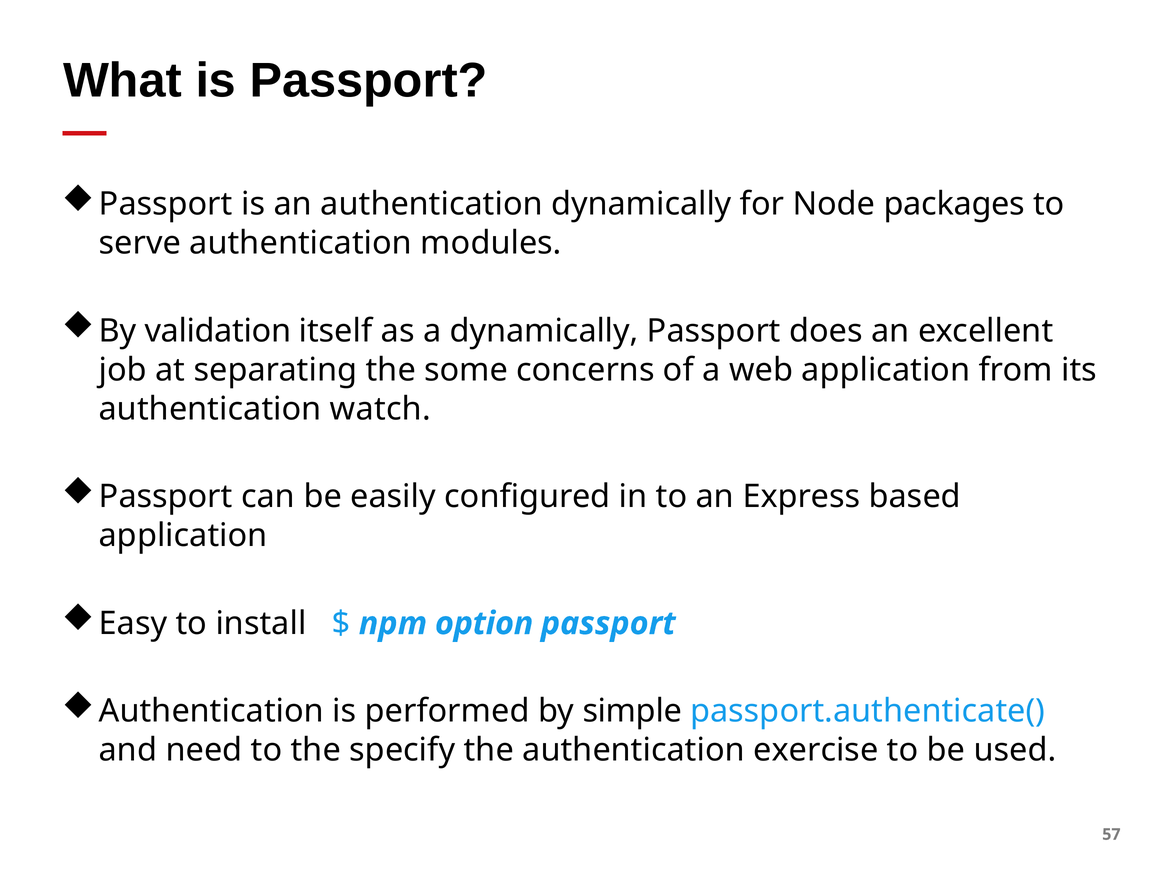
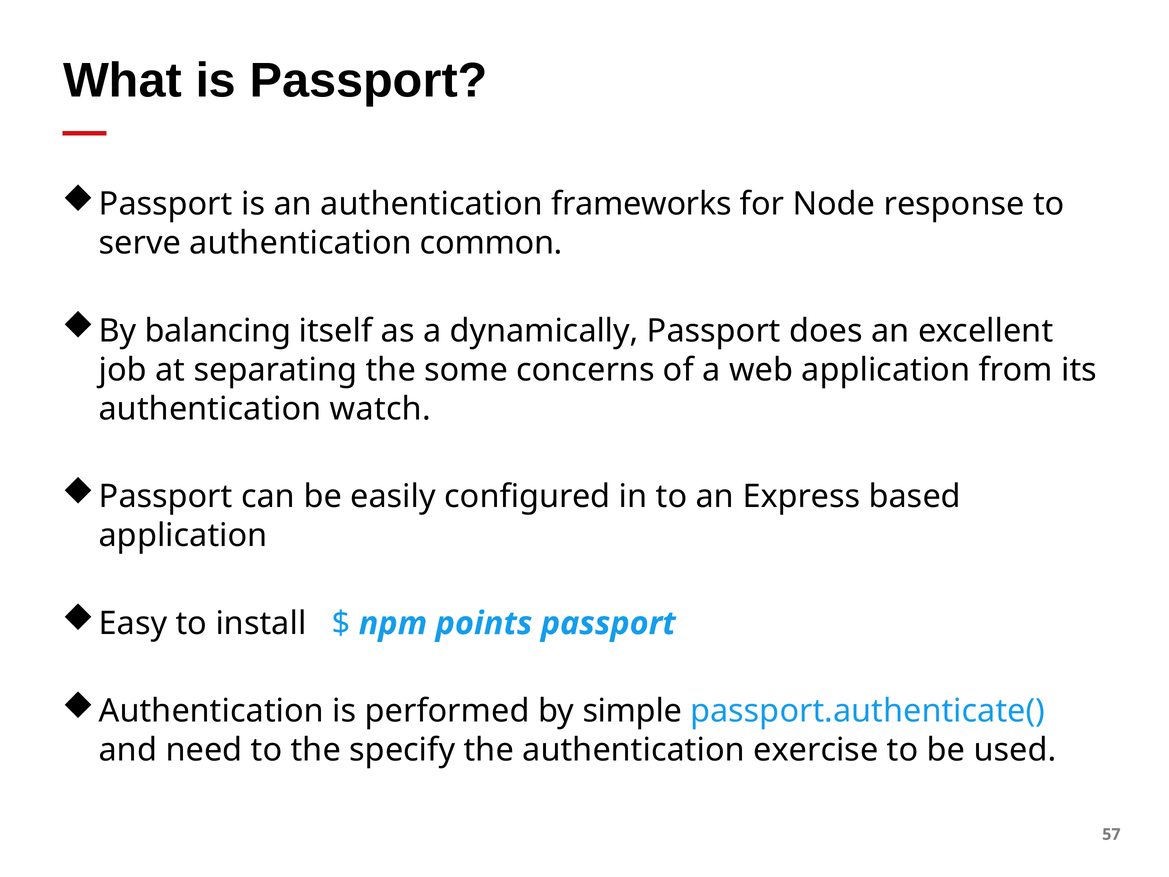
authentication dynamically: dynamically -> frameworks
packages: packages -> response
modules: modules -> common
validation: validation -> balancing
option: option -> points
